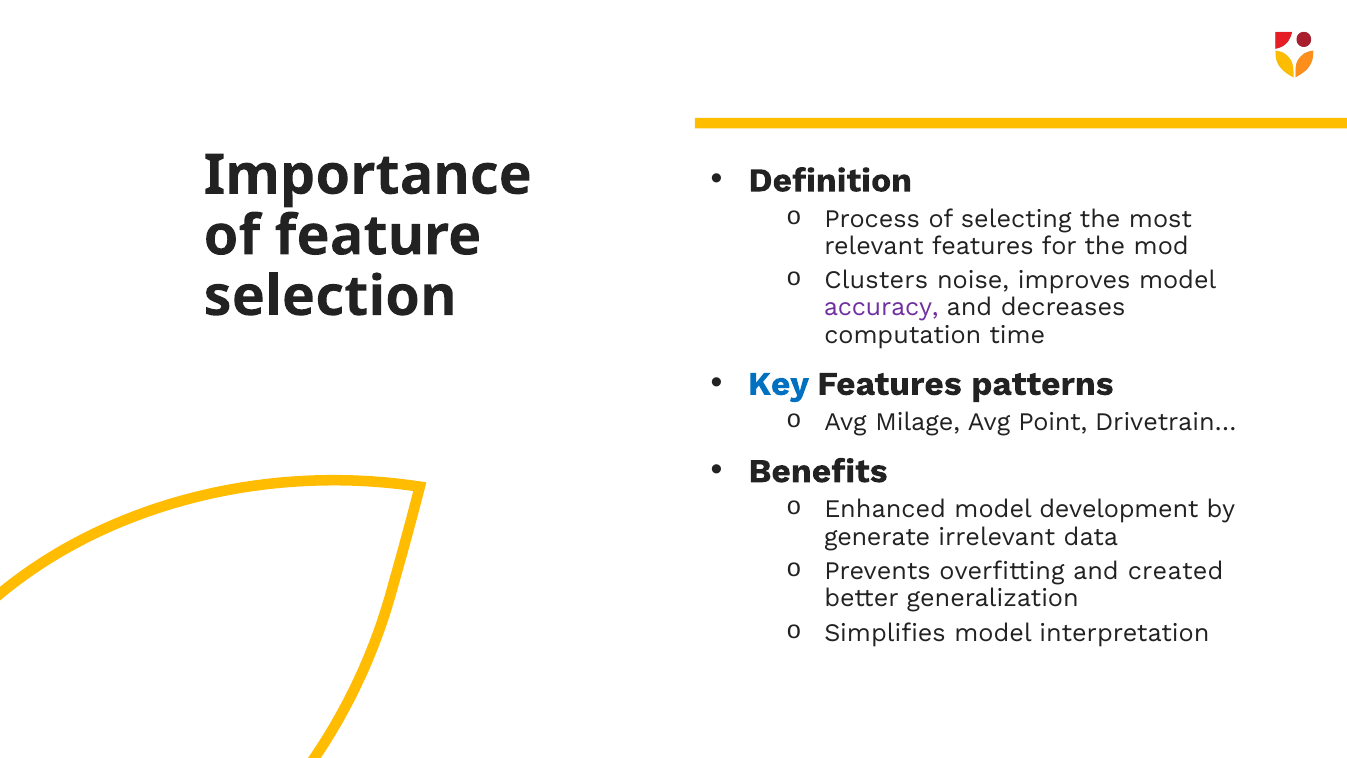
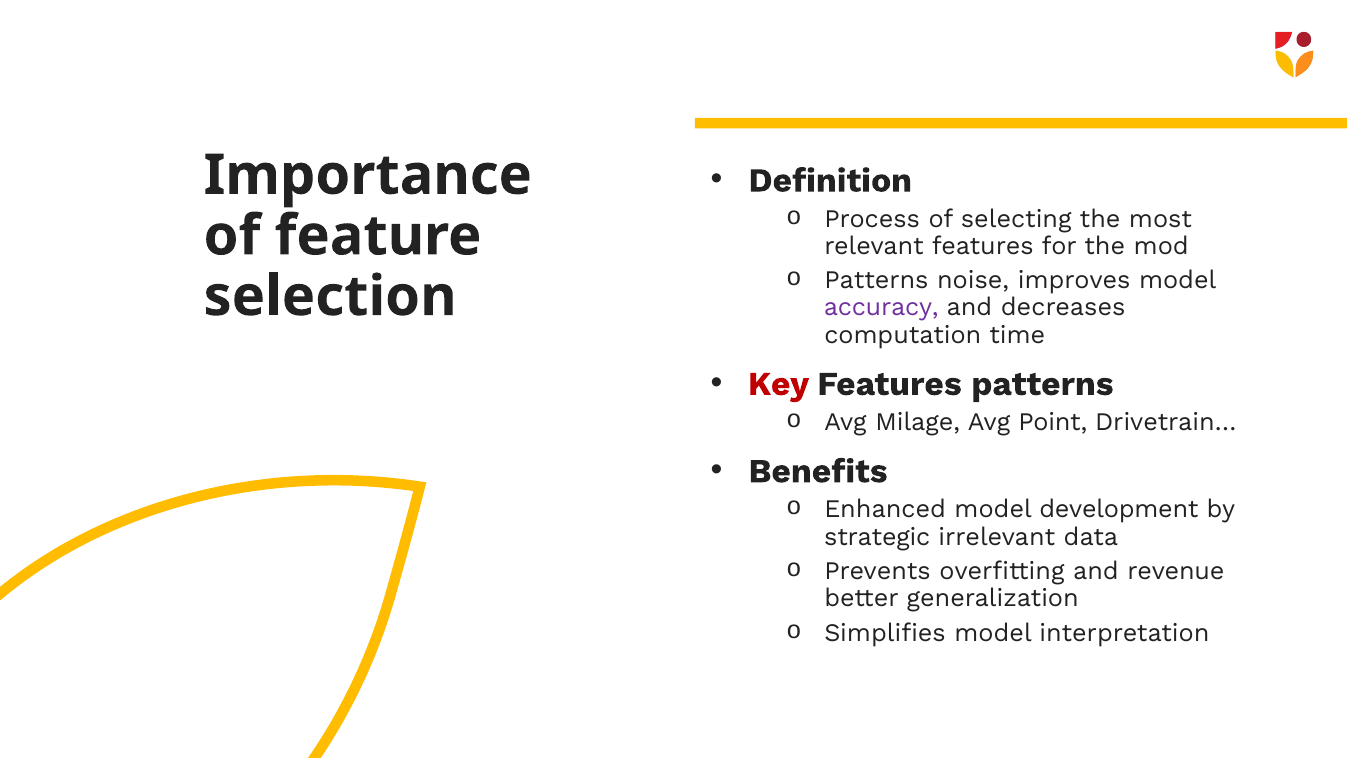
Clusters at (876, 280): Clusters -> Patterns
Key colour: blue -> red
generate: generate -> strategic
created: created -> revenue
